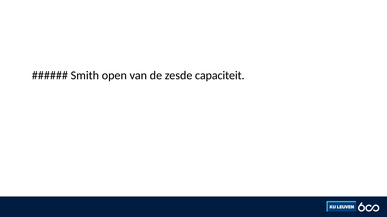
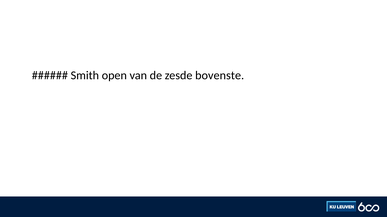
capaciteit: capaciteit -> bovenste
